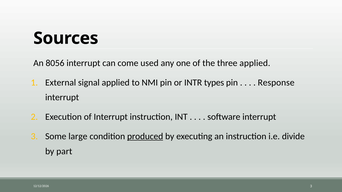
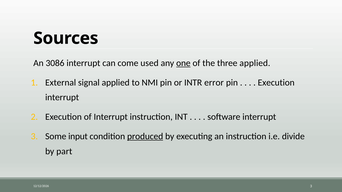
8056: 8056 -> 3086
one underline: none -> present
types: types -> error
Response at (276, 83): Response -> Execution
large: large -> input
